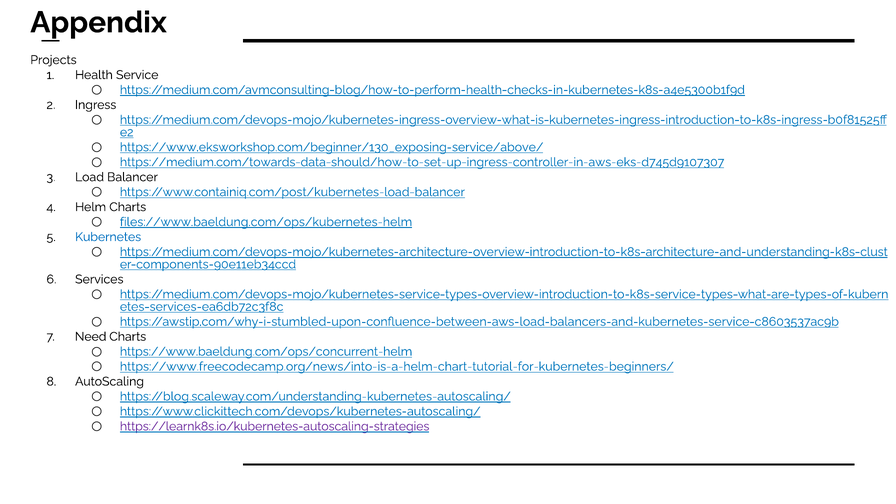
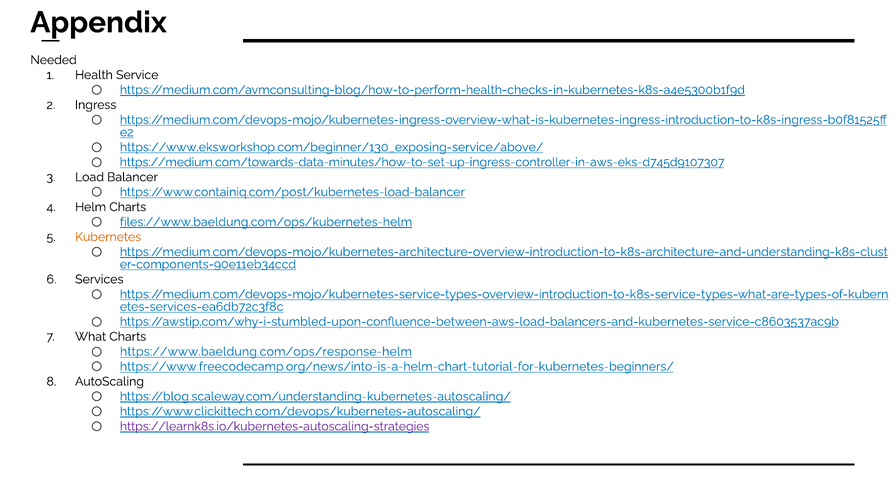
Projects: Projects -> Needed
https://medium.com/towards-data-should/how-to-set-up-ingress-controller-in-aws-eks-d745d9107307: https://medium.com/towards-data-should/how-to-set-up-ingress-controller-in-aws-eks-d745d9107307 -> https://medium.com/towards-data-minutes/how-to-set-up-ingress-controller-in-aws-eks-d745d9107307
Kubernetes colour: blue -> orange
Need: Need -> What
https://www.baeldung.com/ops/concurrent-helm: https://www.baeldung.com/ops/concurrent-helm -> https://www.baeldung.com/ops/response-helm
